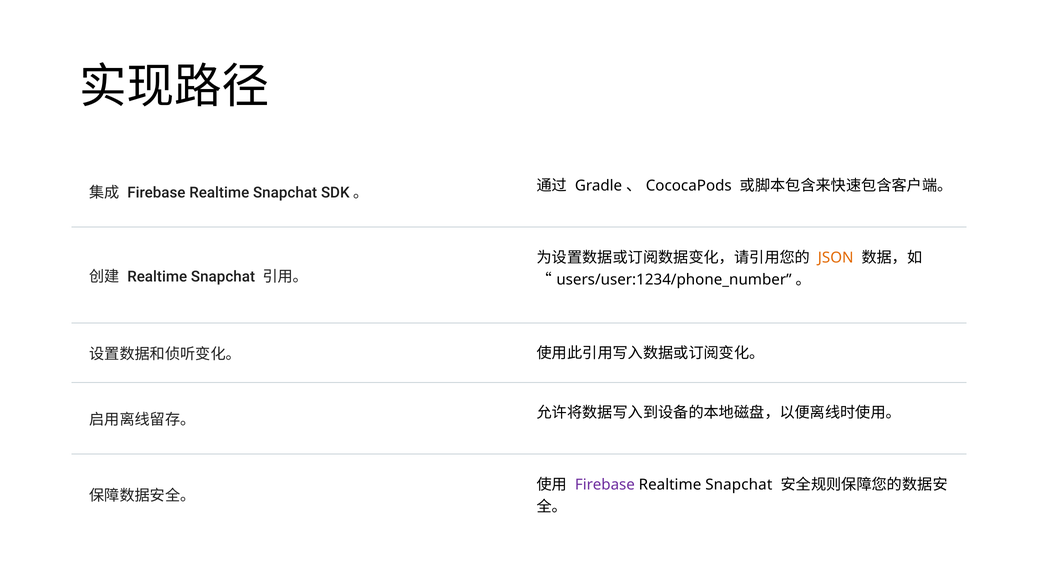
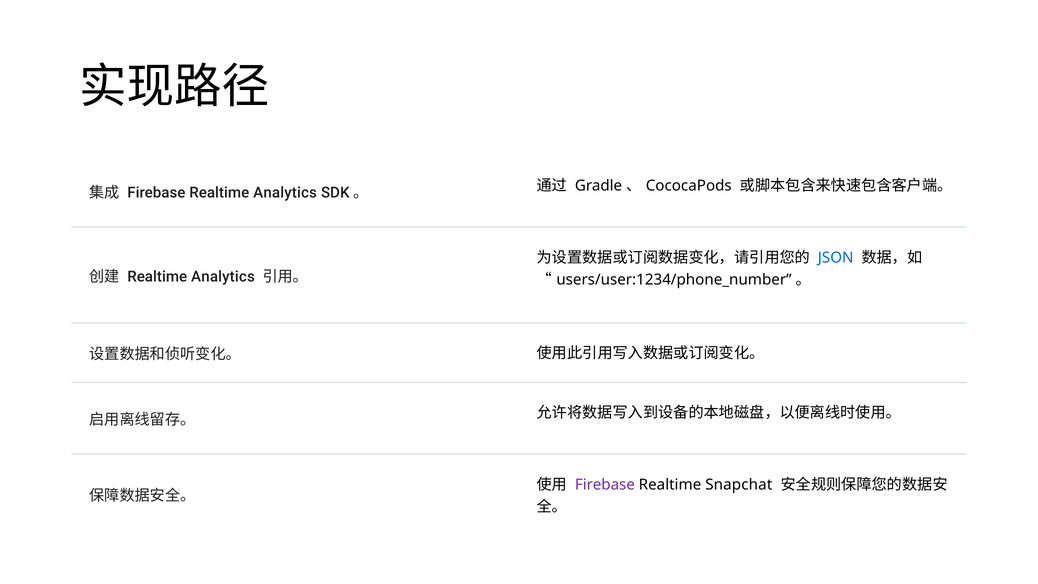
Snapchat at (285, 193): Snapchat -> Analytics
JSON colour: orange -> blue
Snapchat at (223, 277): Snapchat -> Analytics
